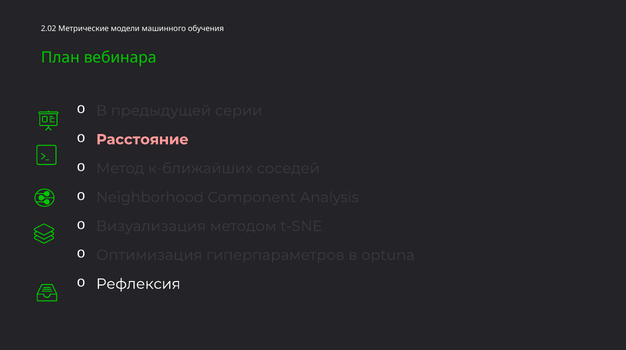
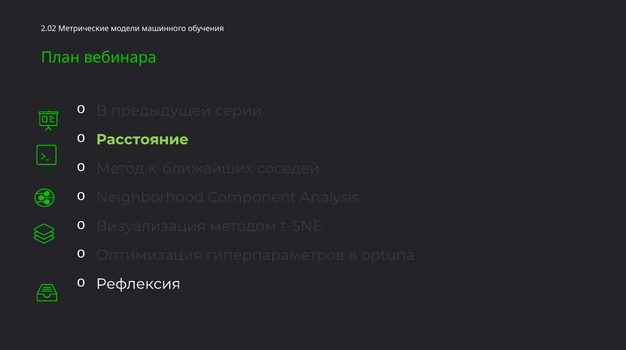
Расстояние colour: pink -> light green
